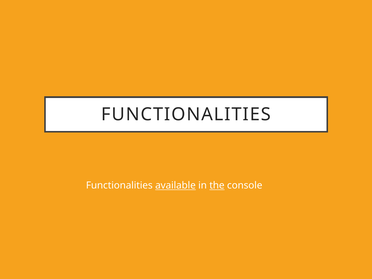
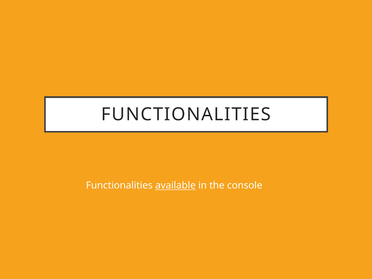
the underline: present -> none
